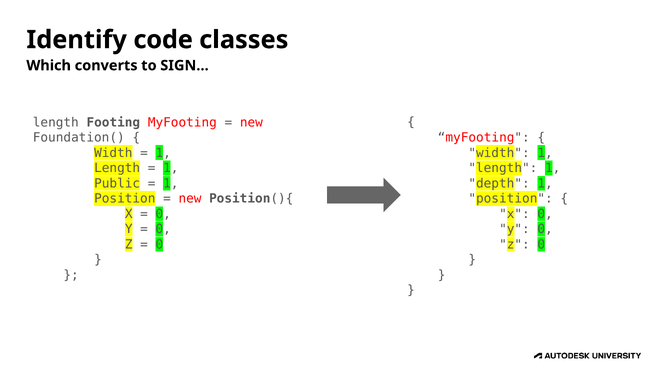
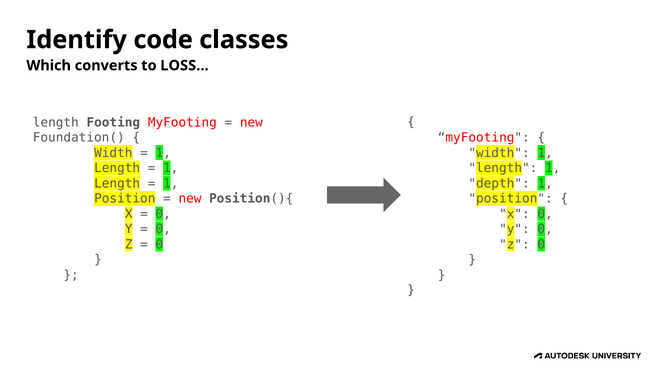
SIGN…: SIGN… -> LOSS…
Public at (117, 183): Public -> Length
